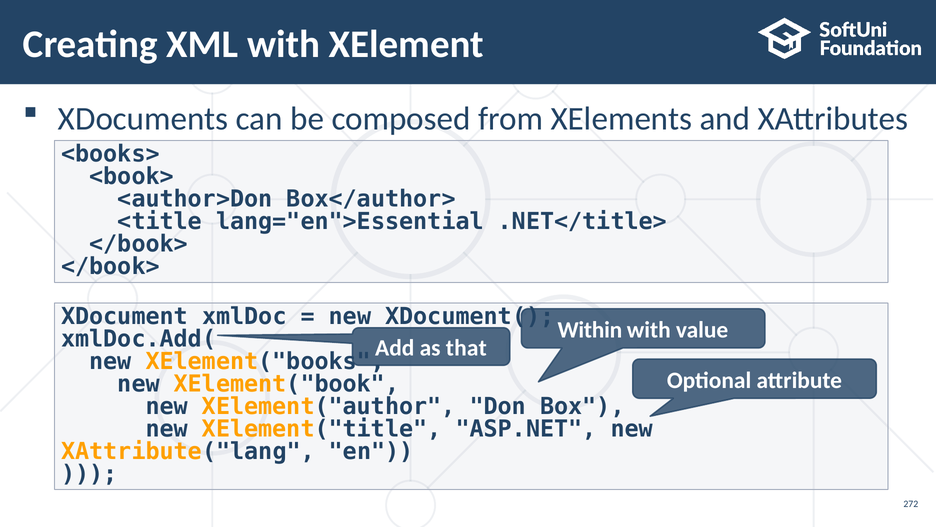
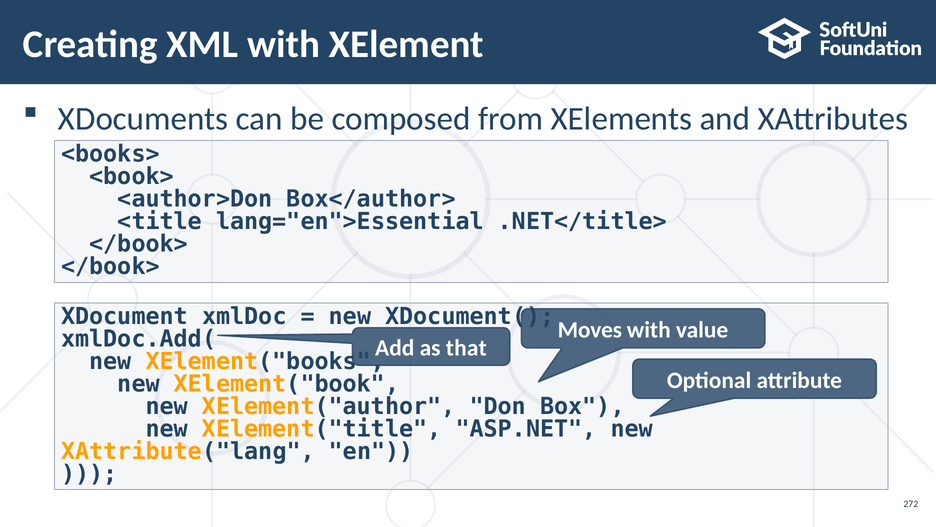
Within: Within -> Moves
